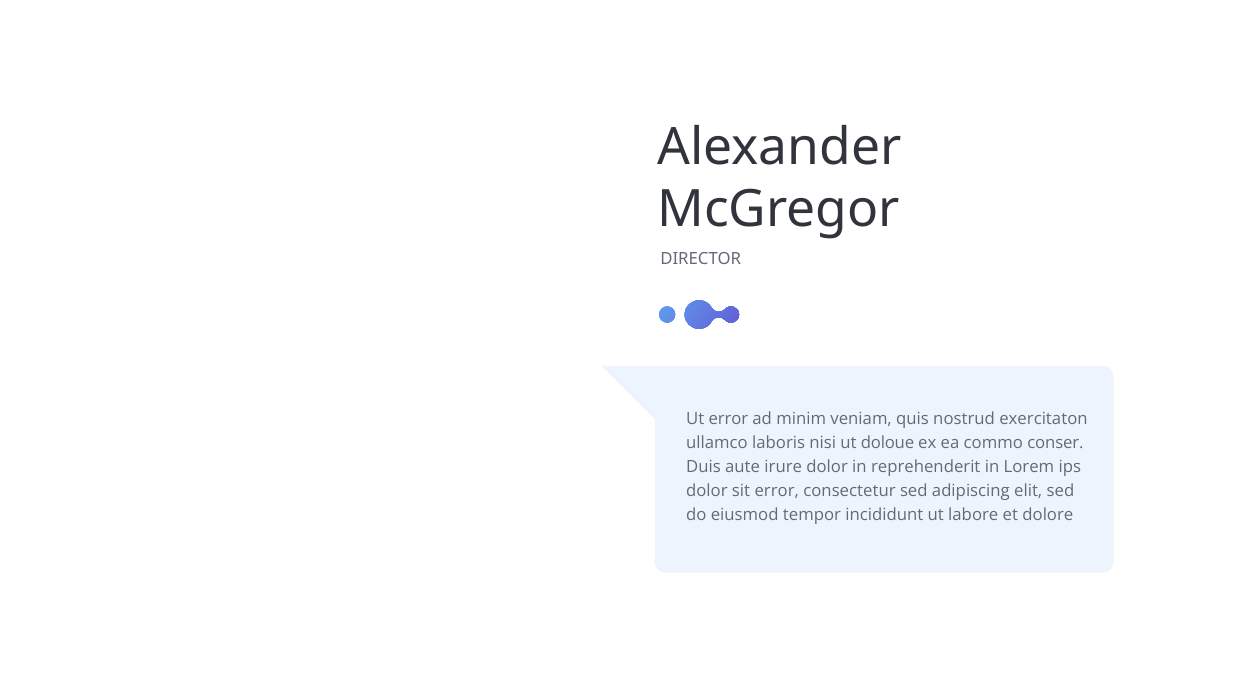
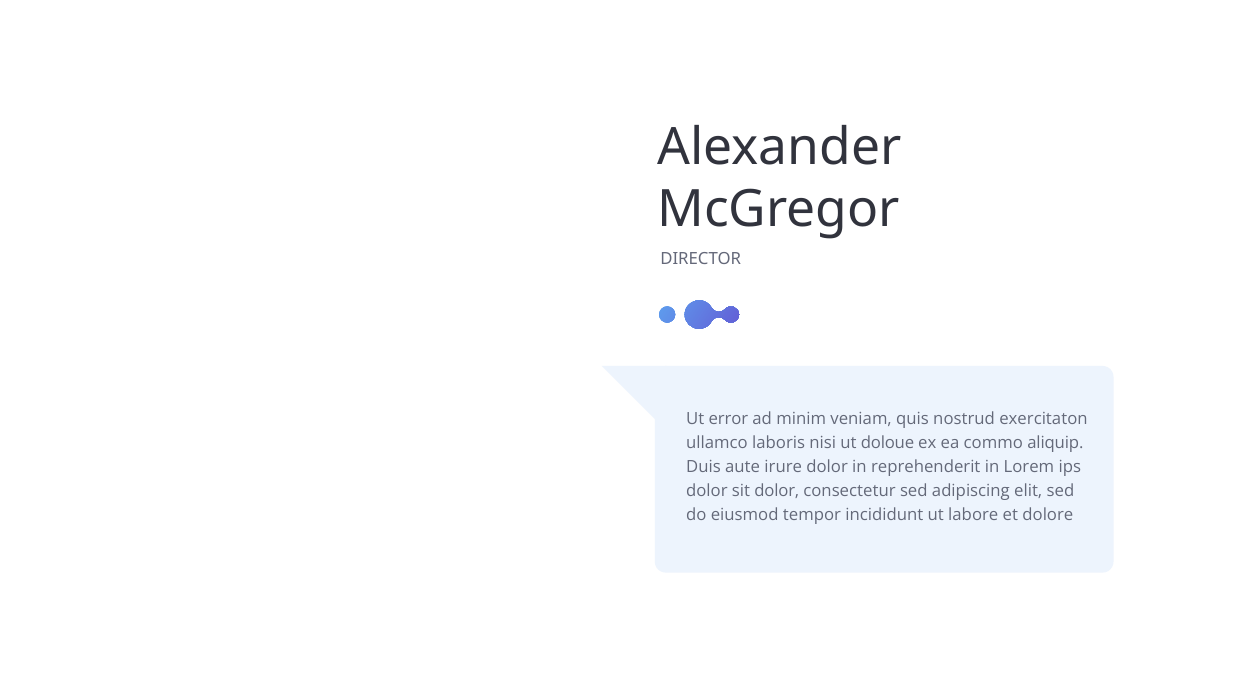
conser: conser -> aliquip
sit error: error -> dolor
